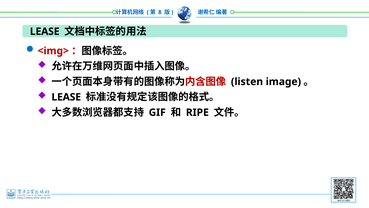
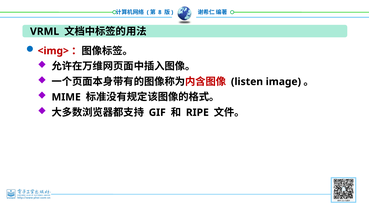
LEASE at (45, 31): LEASE -> VRML
LEASE at (66, 97): LEASE -> MIME
